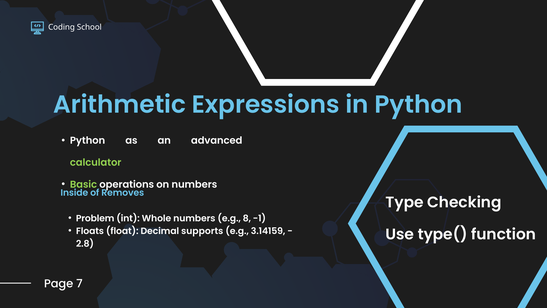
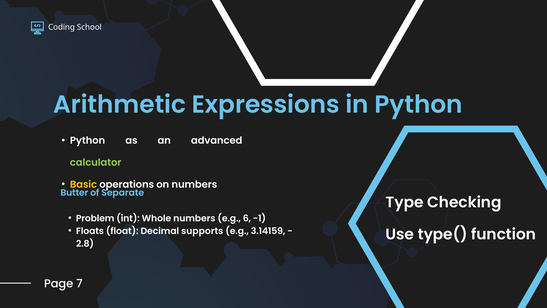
Basic colour: light green -> yellow
Inside: Inside -> Butter
Removes: Removes -> Separate
8: 8 -> 6
